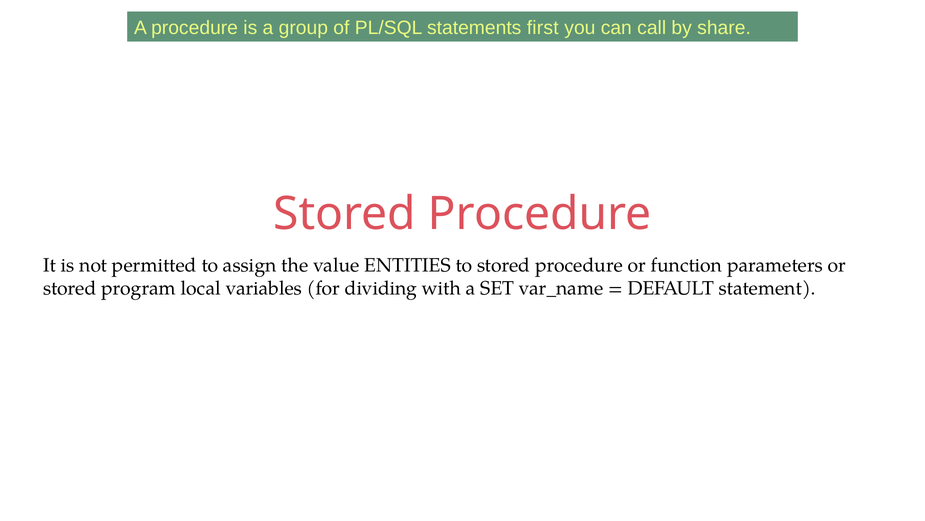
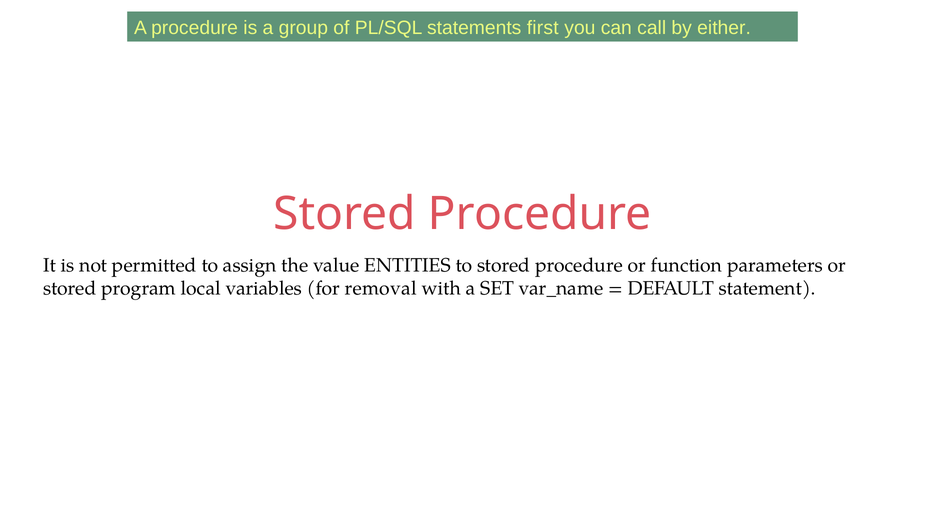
share: share -> either
dividing: dividing -> removal
